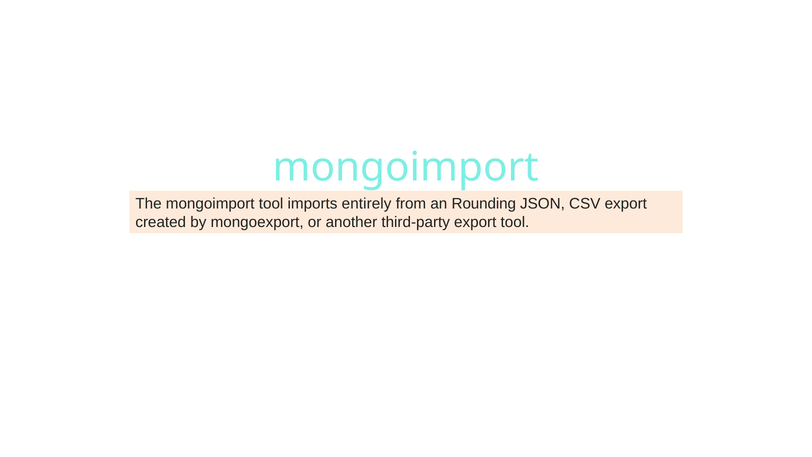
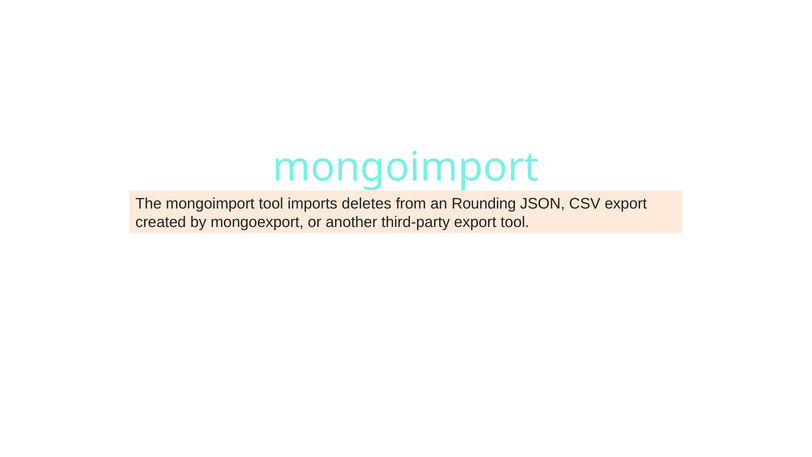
entirely: entirely -> deletes
